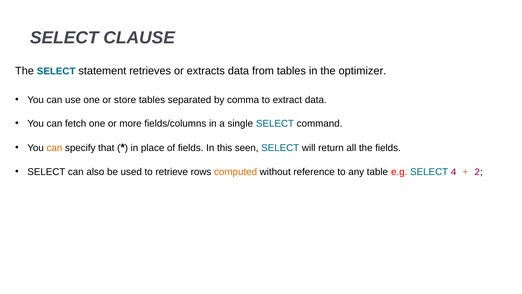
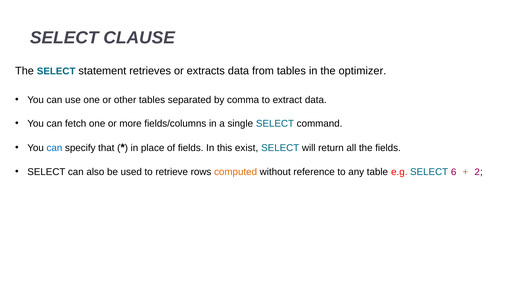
store: store -> other
can at (54, 148) colour: orange -> blue
seen: seen -> exist
4: 4 -> 6
